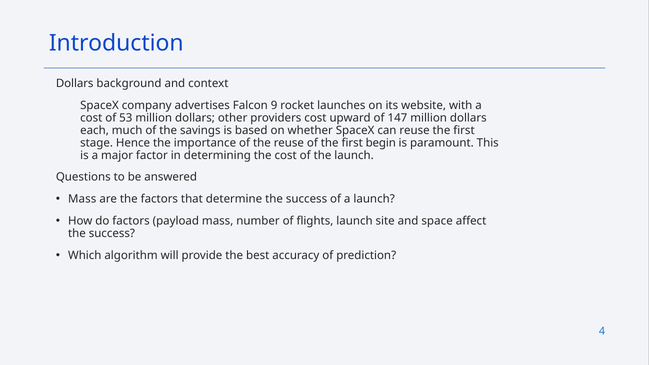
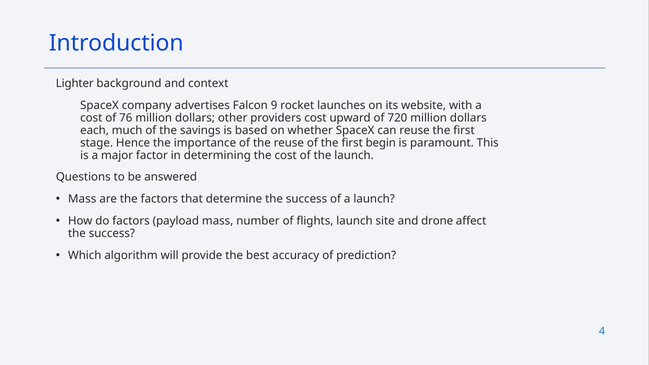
Dollars at (75, 84): Dollars -> Lighter
53: 53 -> 76
147: 147 -> 720
space: space -> drone
